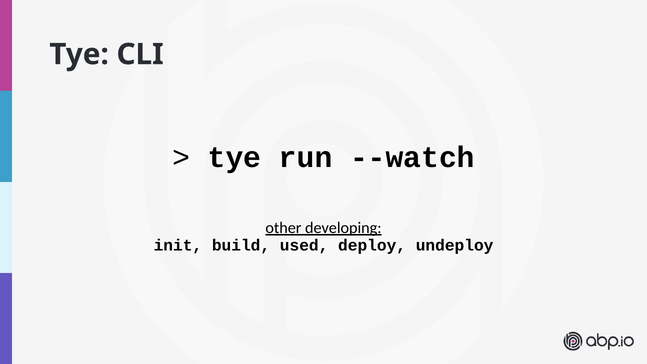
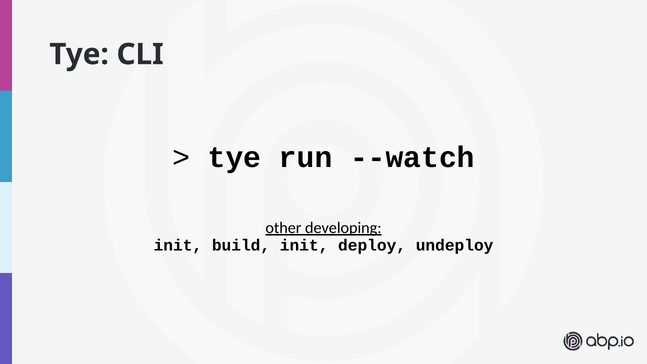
build used: used -> init
